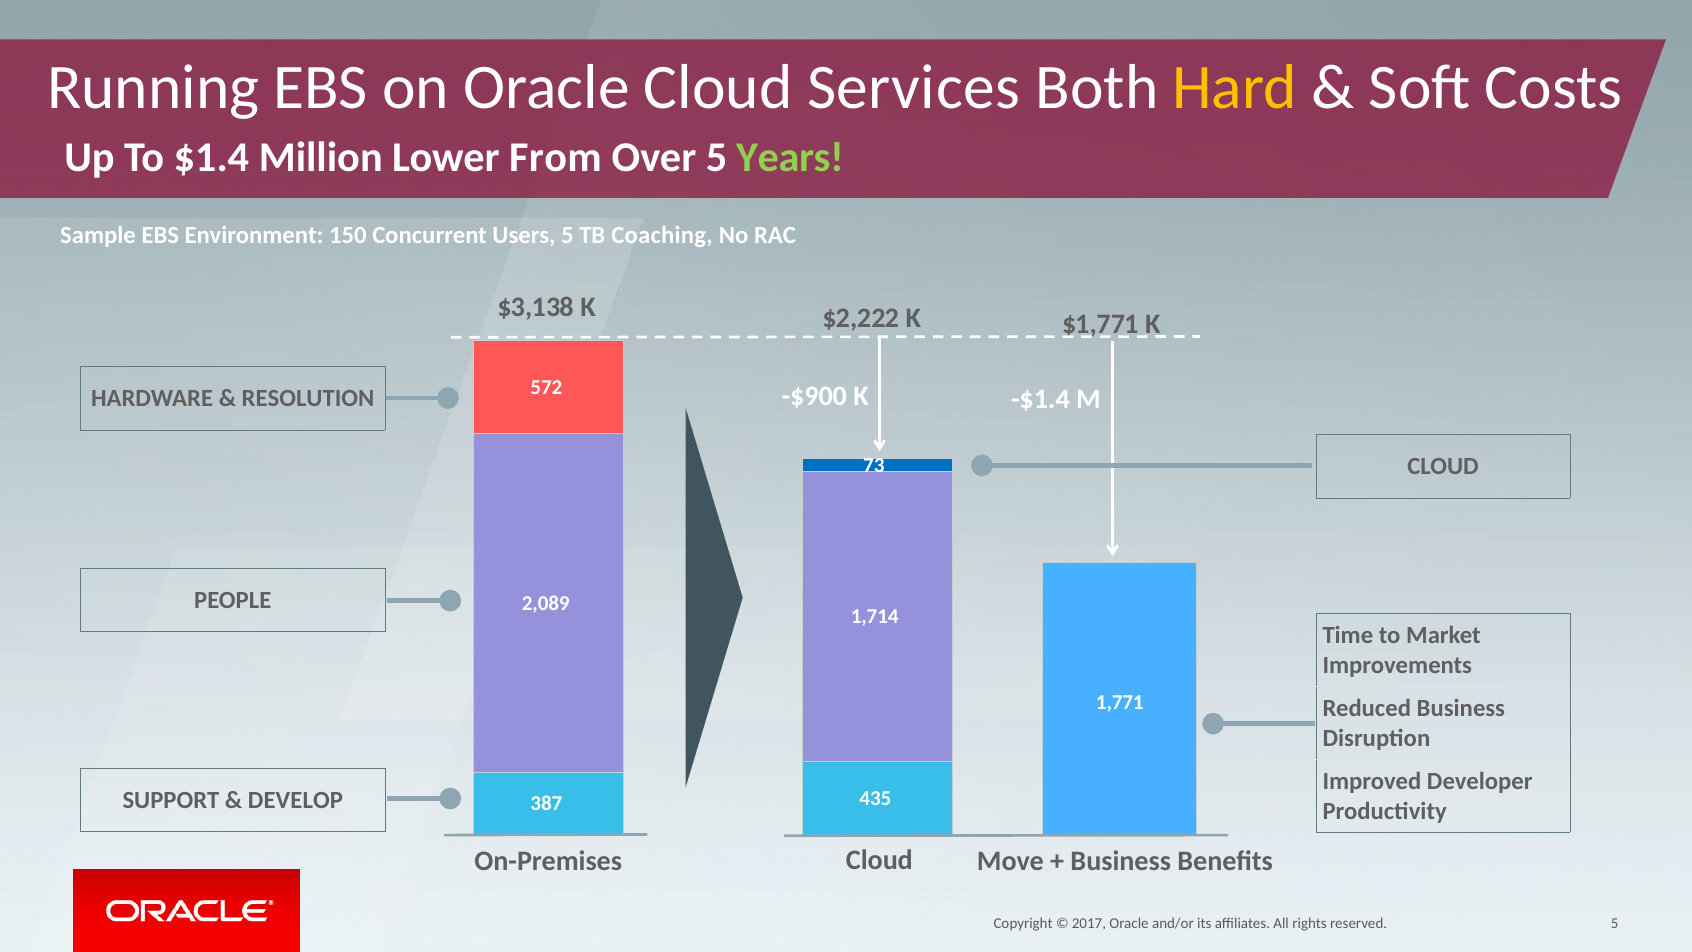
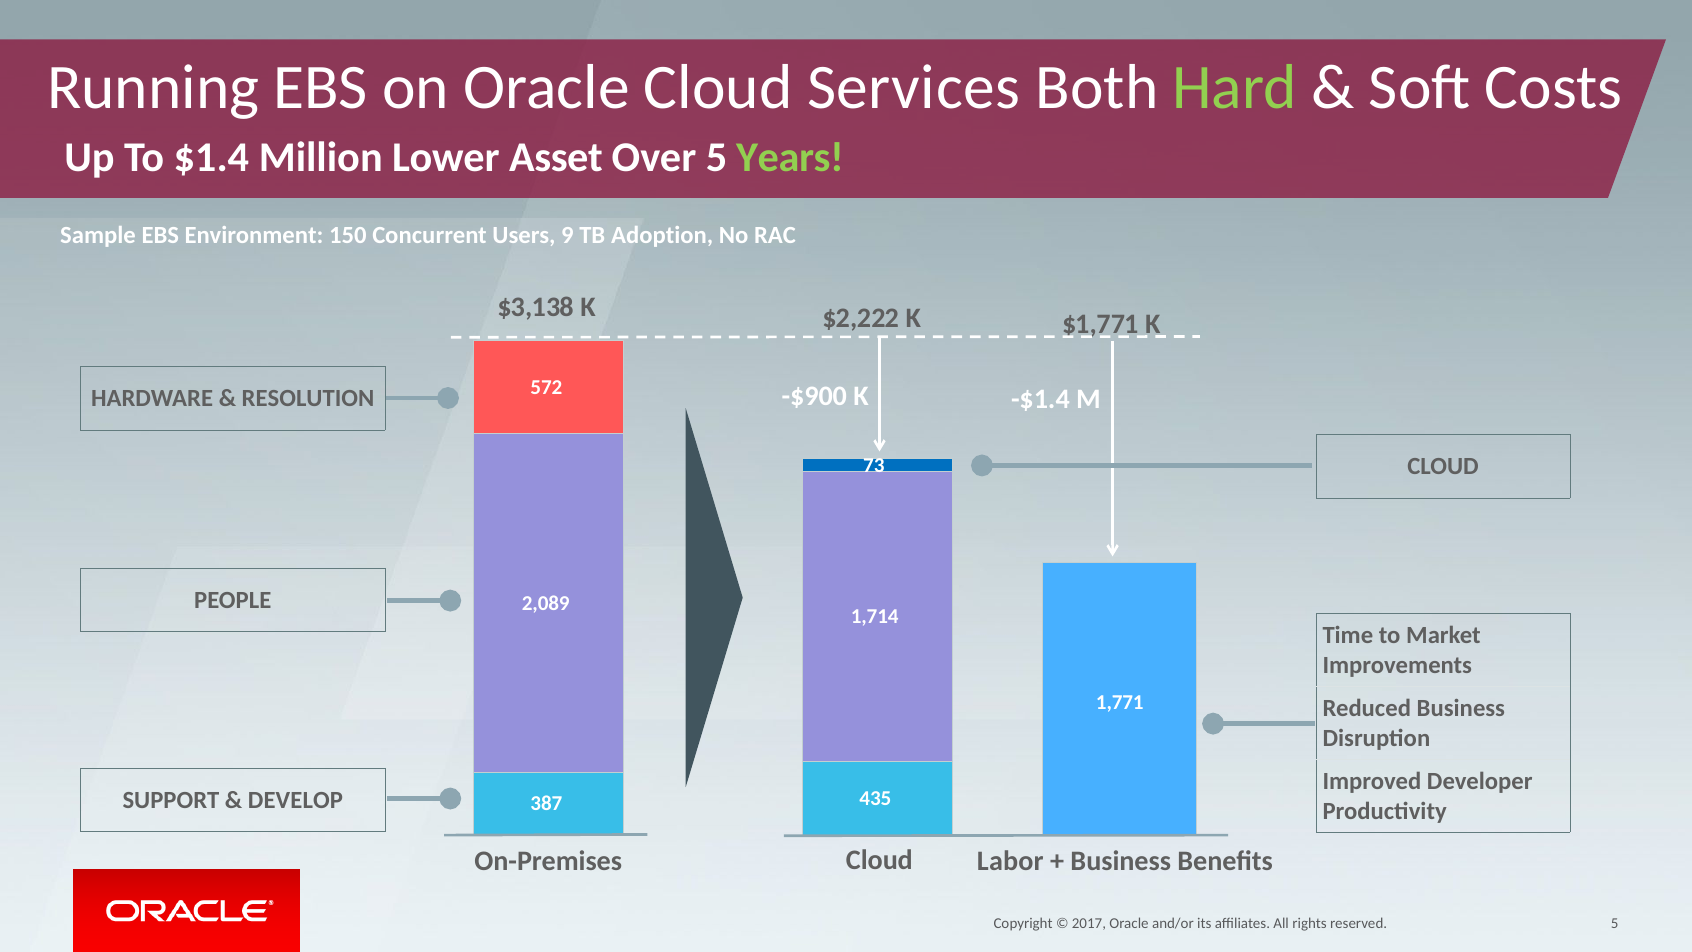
Hard colour: yellow -> light green
From: From -> Asset
Users 5: 5 -> 9
Coaching: Coaching -> Adoption
Move: Move -> Labor
